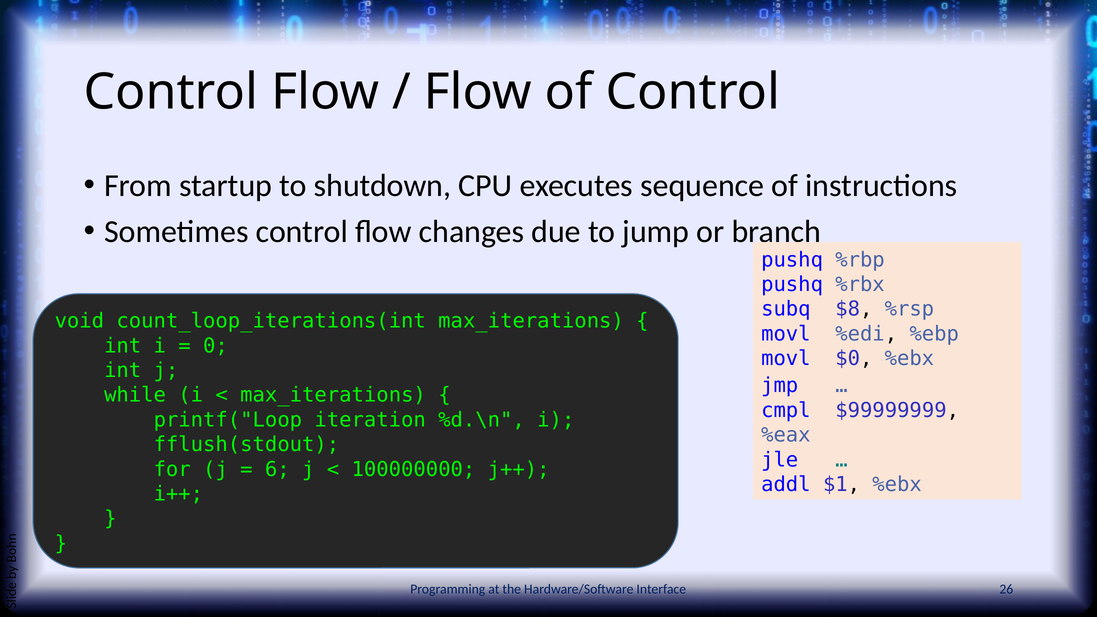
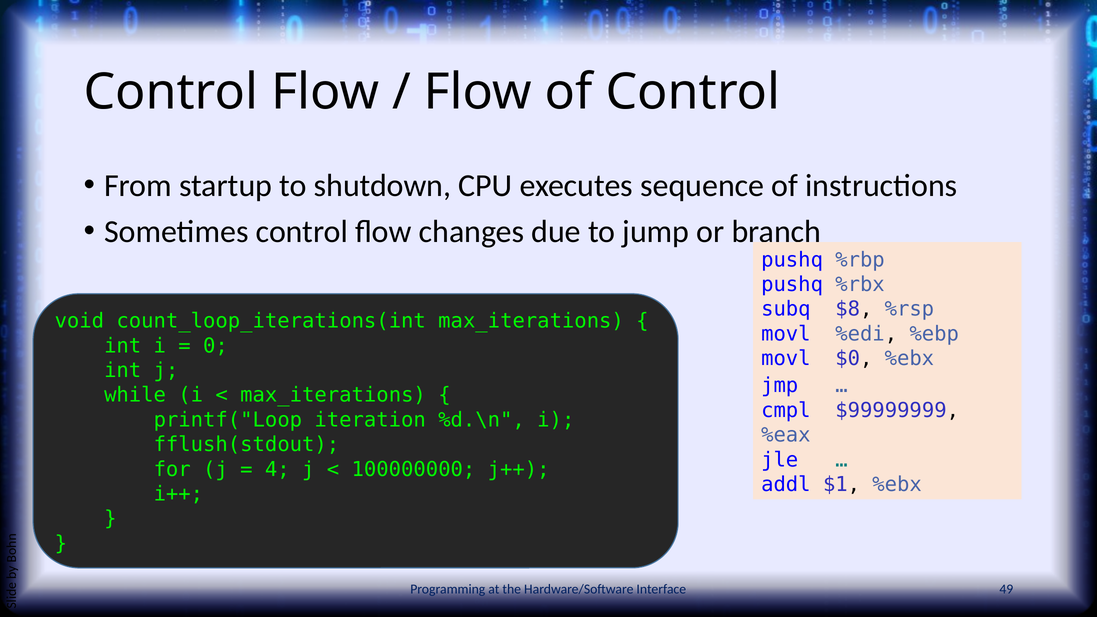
6: 6 -> 4
26: 26 -> 49
